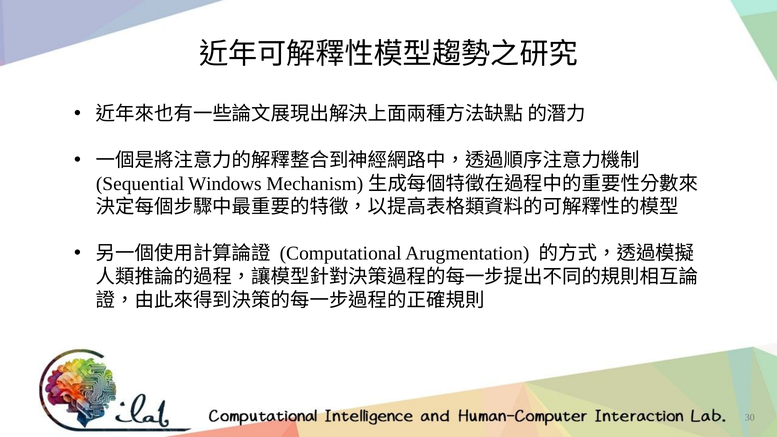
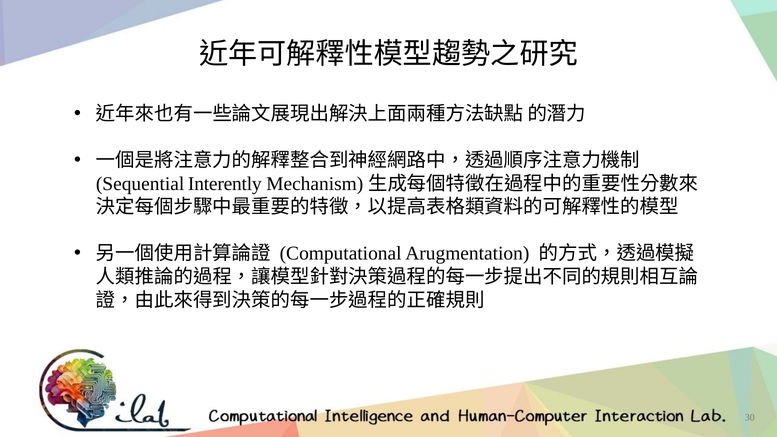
Windows: Windows -> Interently
